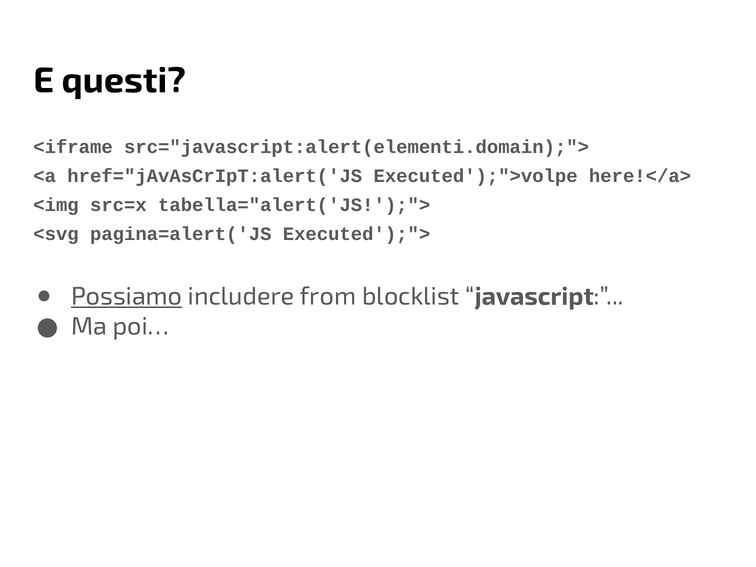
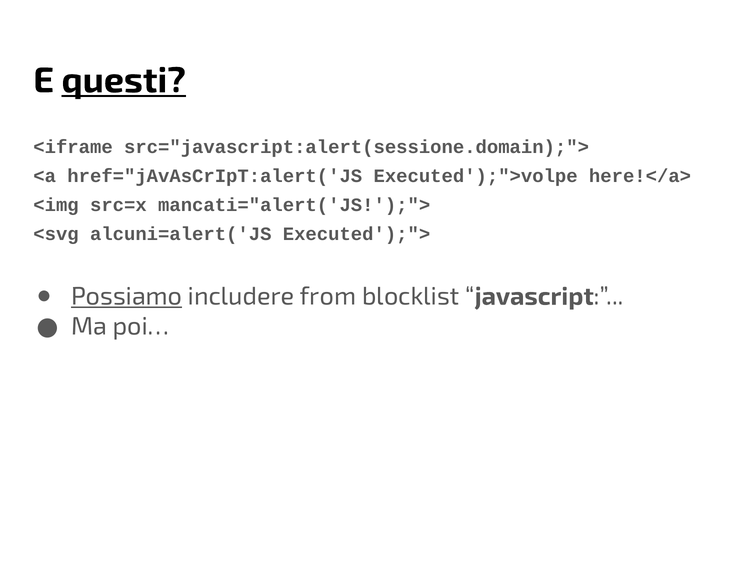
questi underline: none -> present
src="javascript:alert(elementi.domain);">: src="javascript:alert(elementi.domain);"> -> src="javascript:alert(sessione.domain);">
tabella="alert('JS!');">: tabella="alert('JS!');"> -> mancati="alert('JS!');">
pagina=alert('JS: pagina=alert('JS -> alcuni=alert('JS
